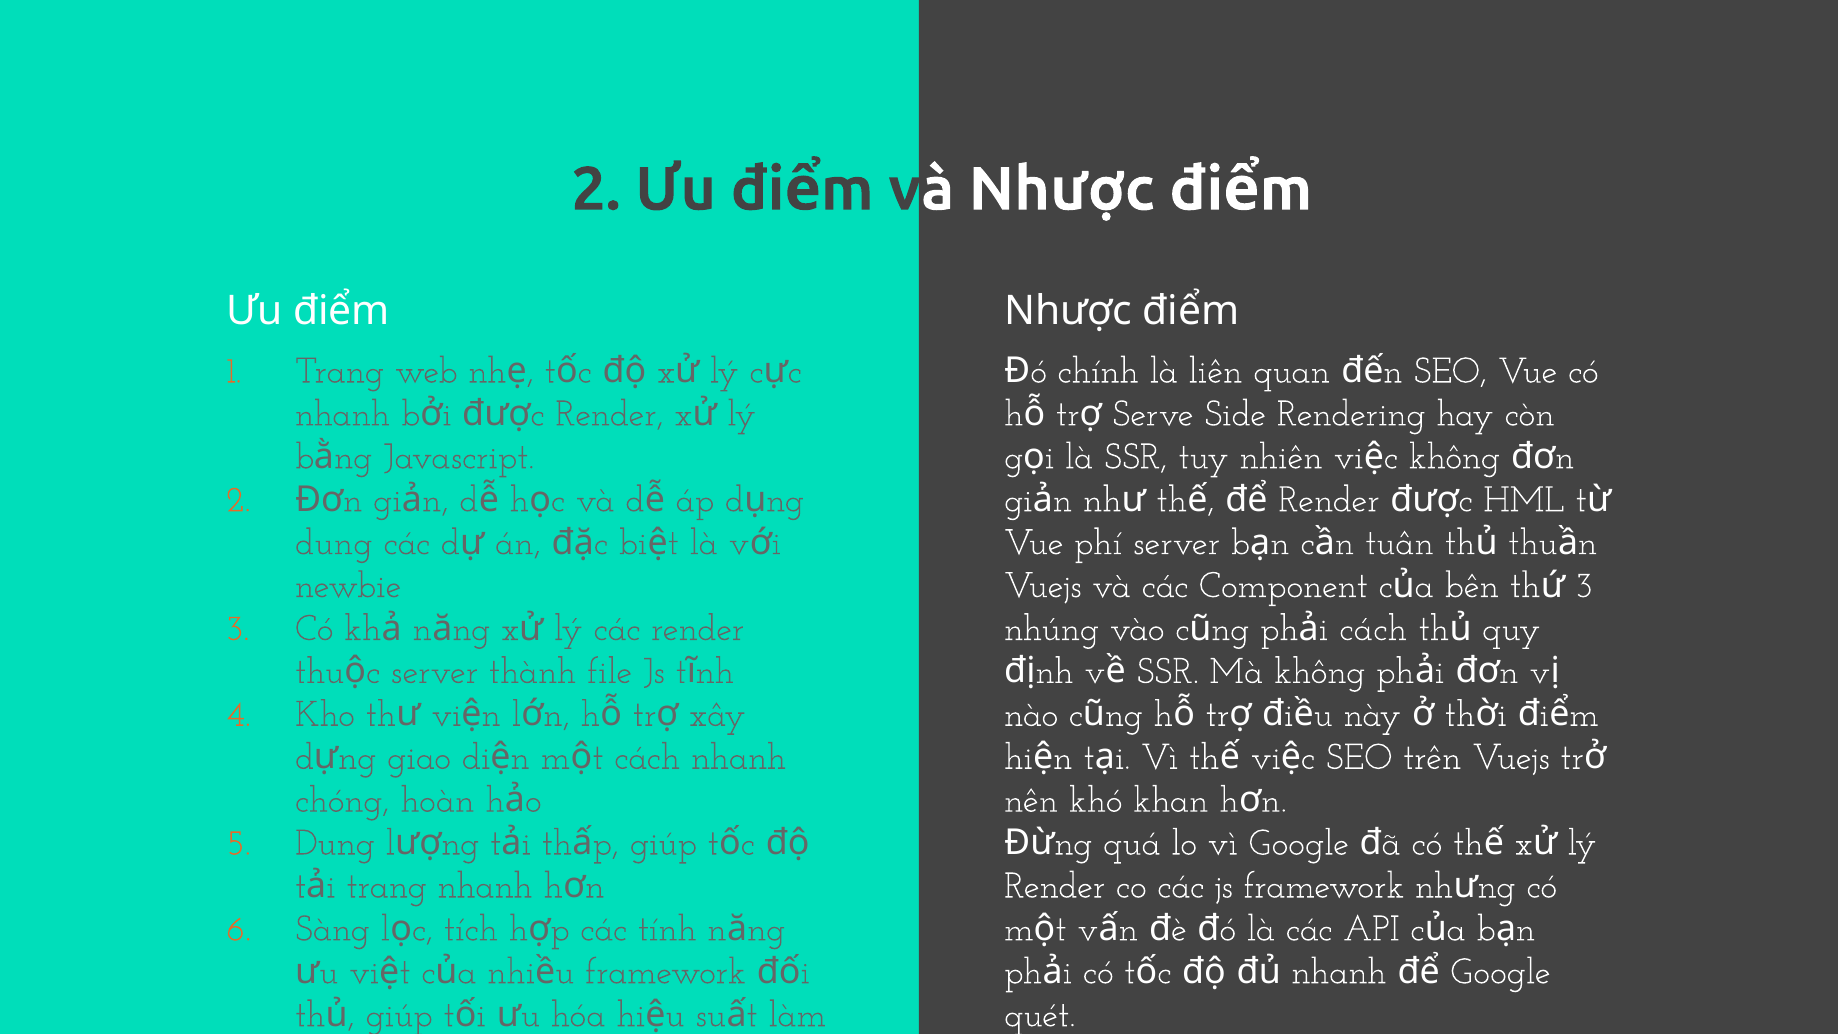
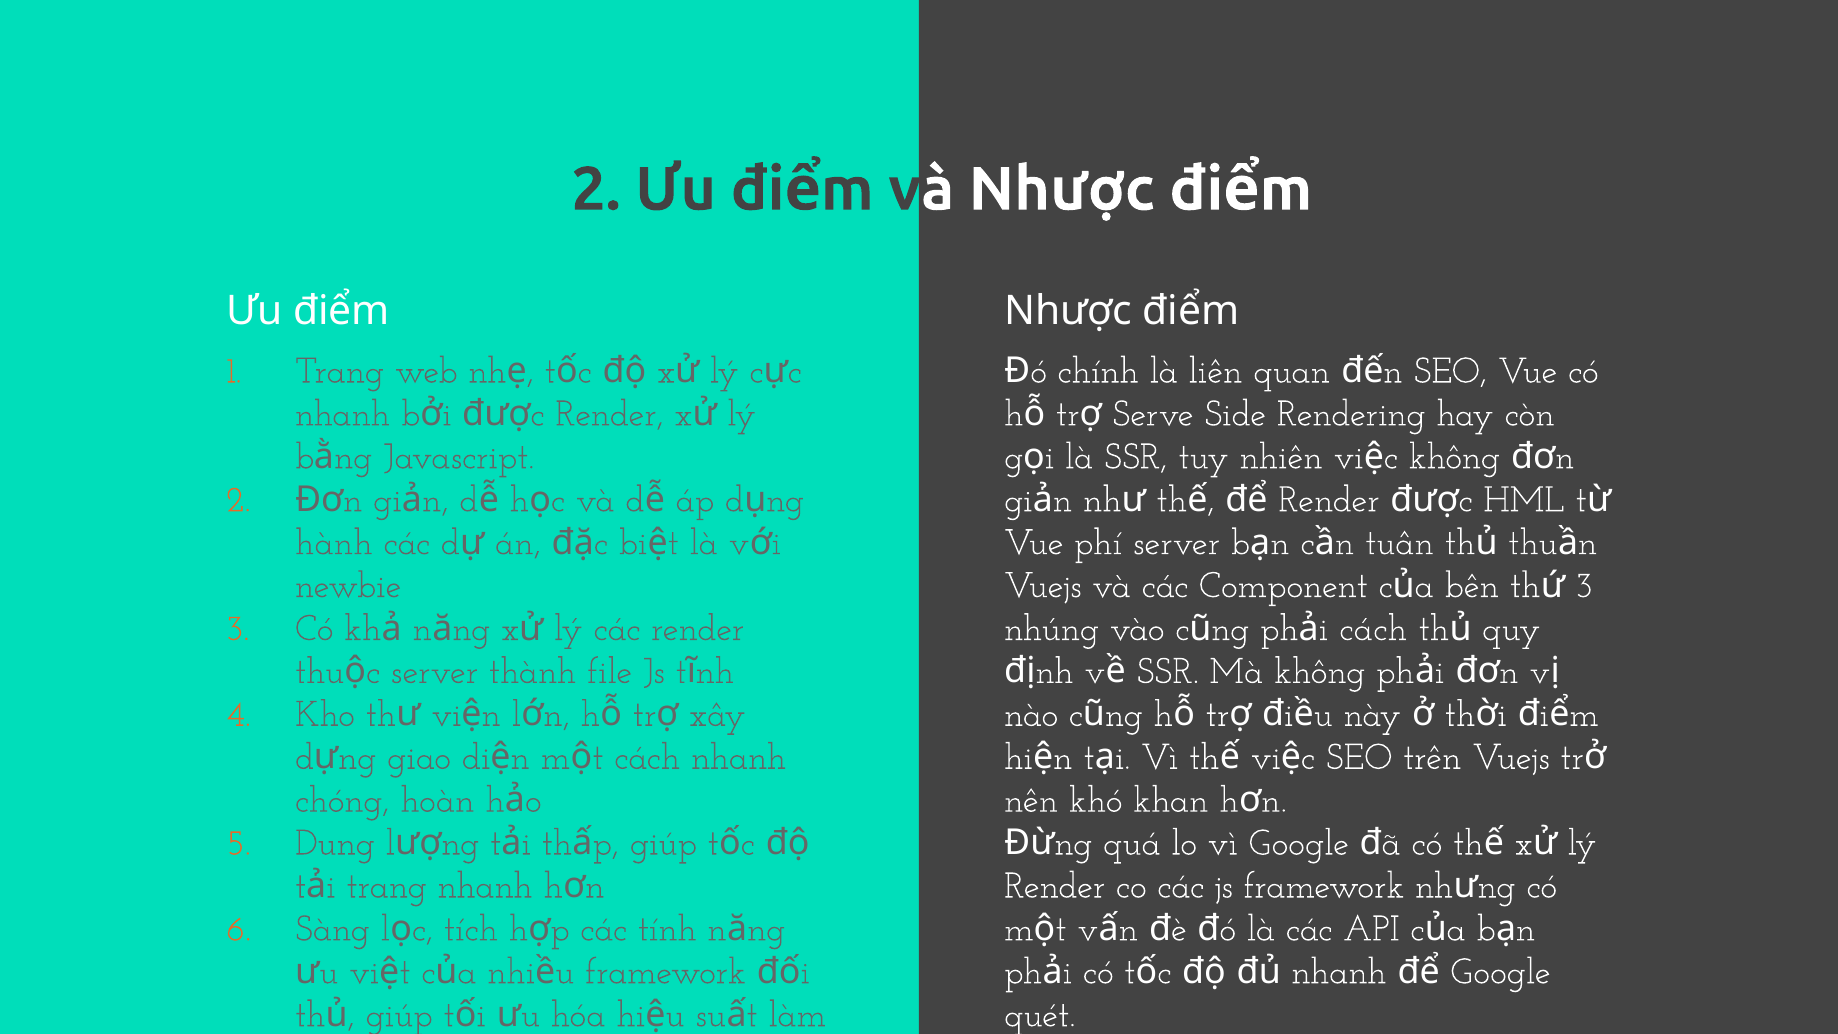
dung at (334, 542): dung -> hành
